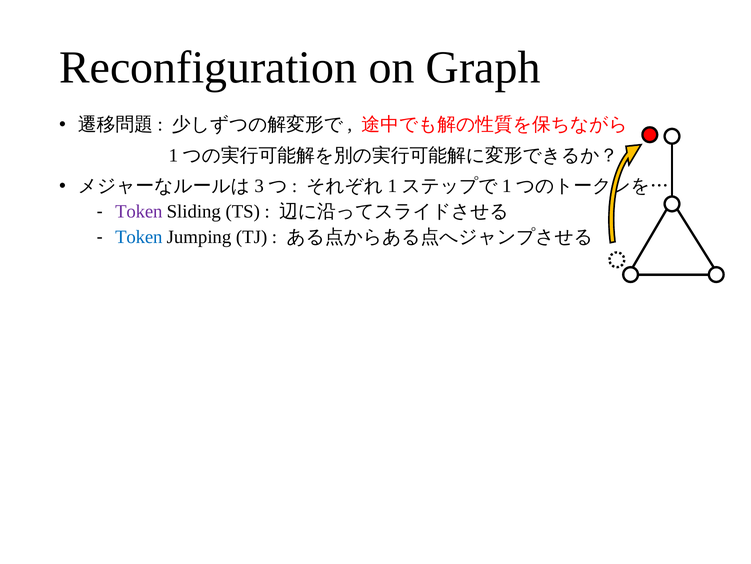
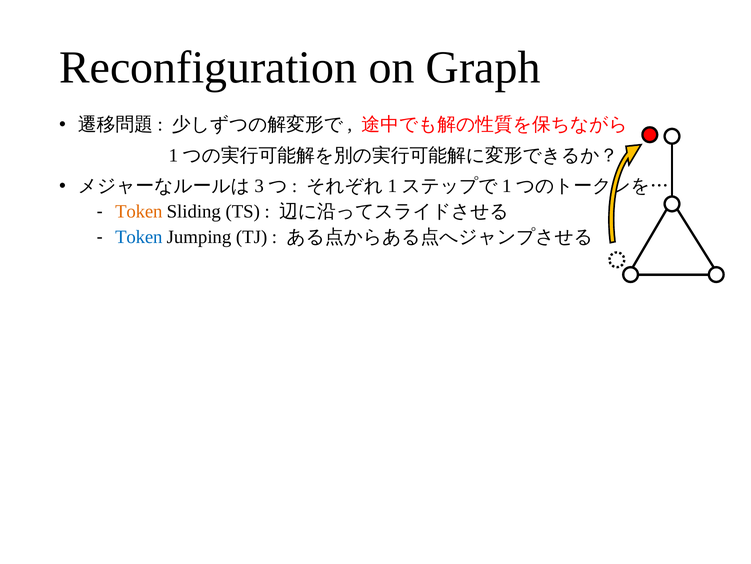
Token at (139, 211) colour: purple -> orange
